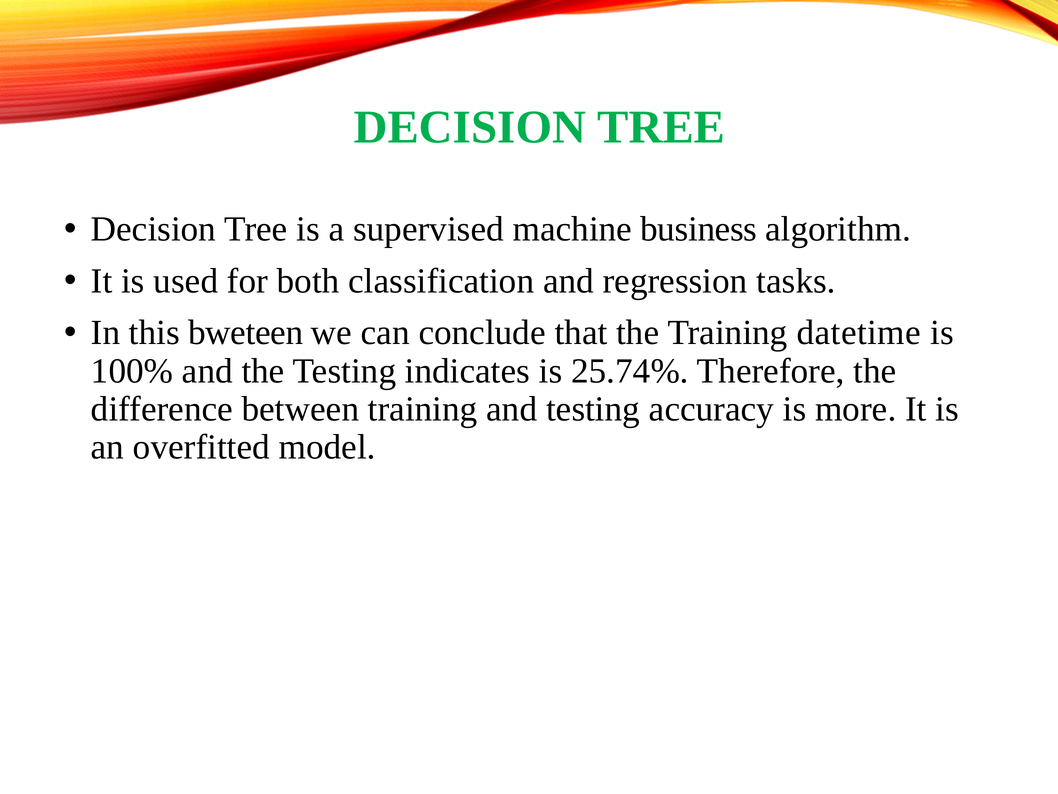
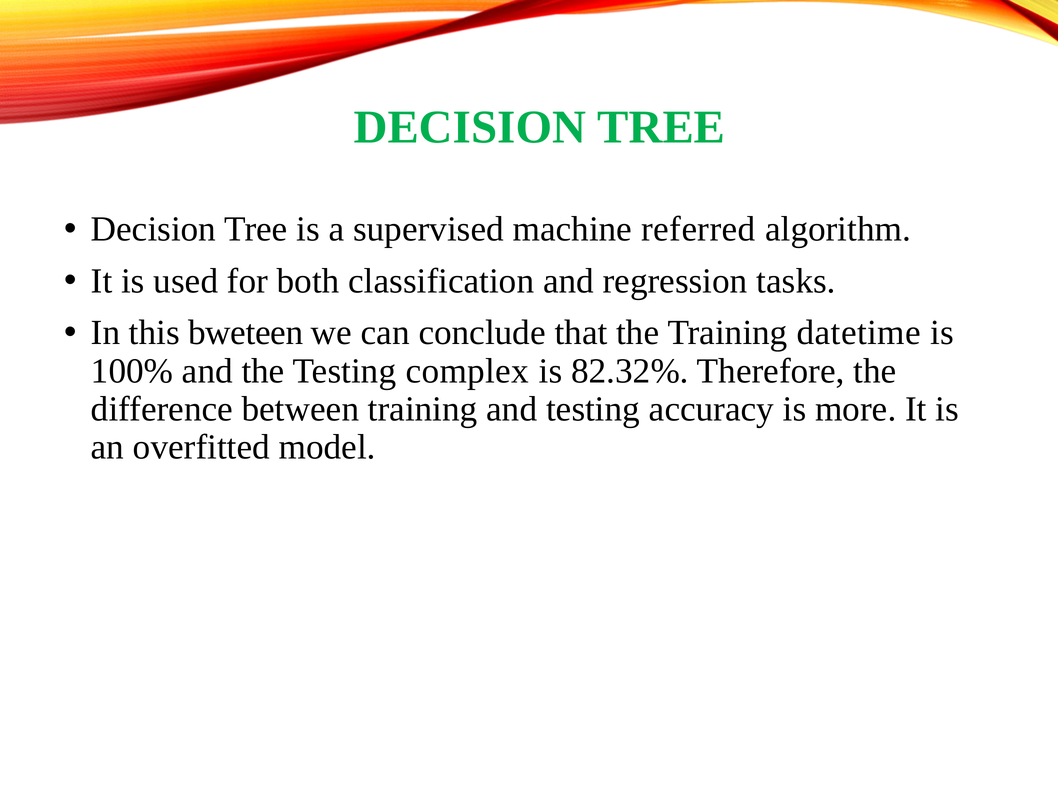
business: business -> referred
indicates: indicates -> complex
25.74%: 25.74% -> 82.32%
